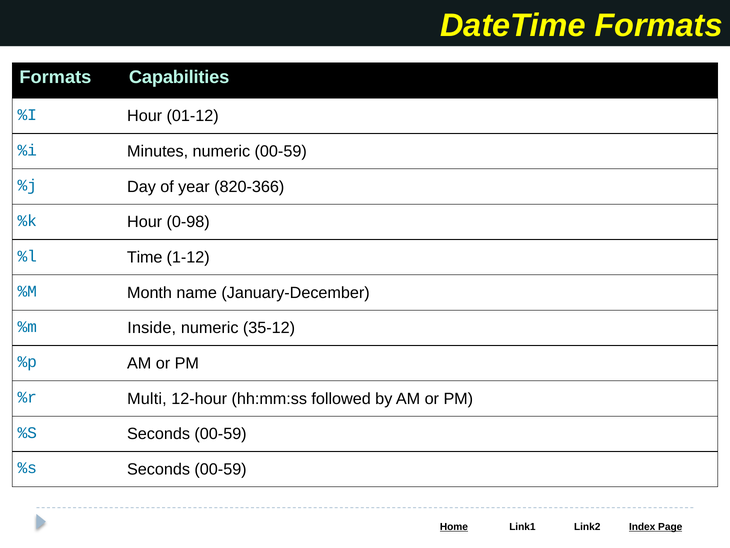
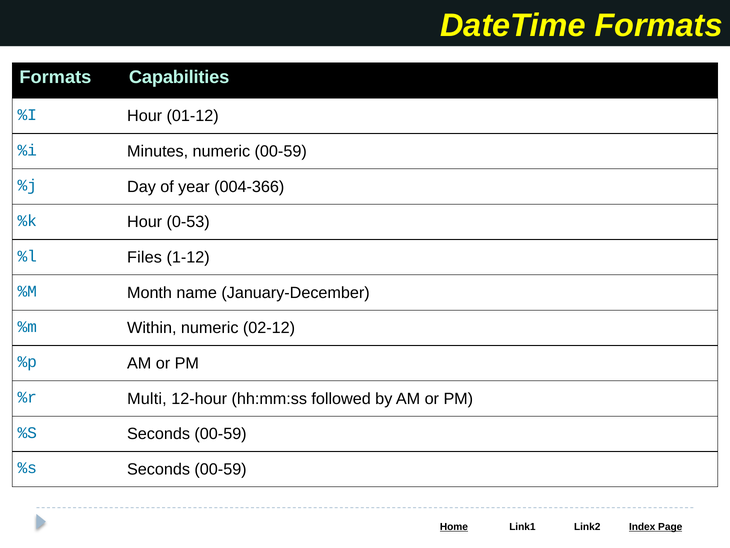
820-366: 820-366 -> 004-366
0-98: 0-98 -> 0-53
Time: Time -> Files
Inside: Inside -> Within
35-12: 35-12 -> 02-12
